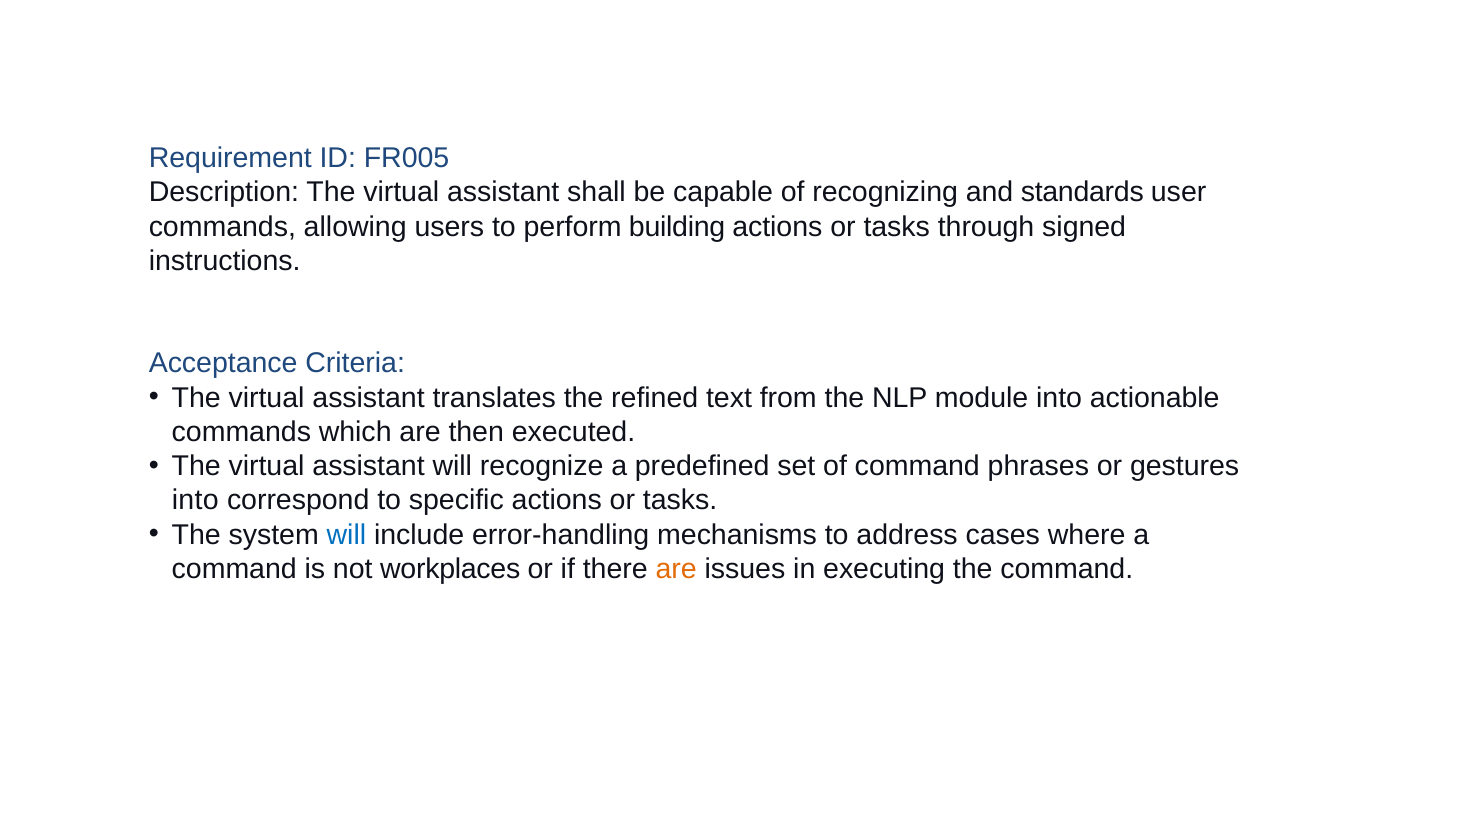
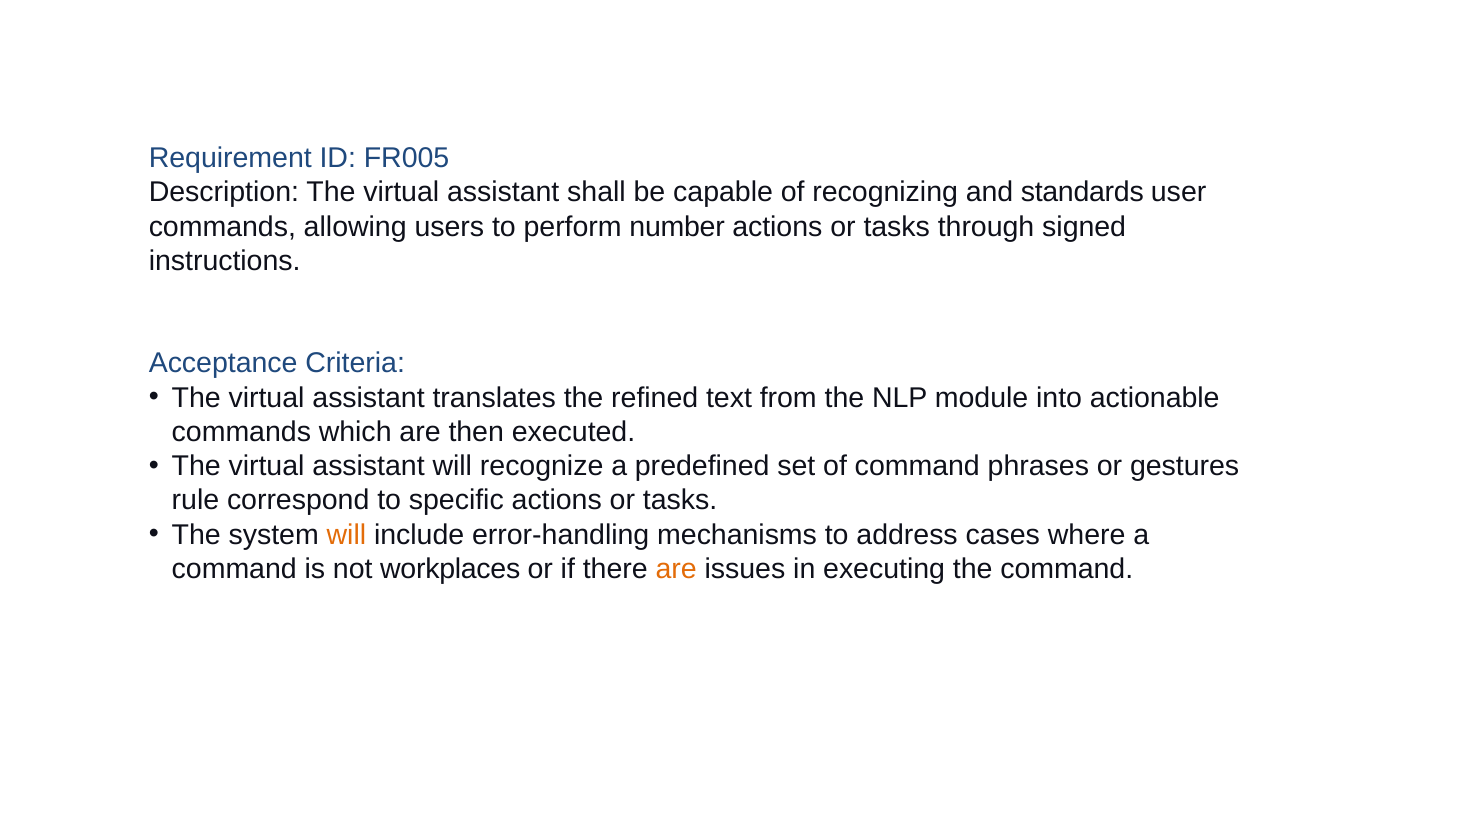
building: building -> number
into at (195, 501): into -> rule
will at (346, 535) colour: blue -> orange
